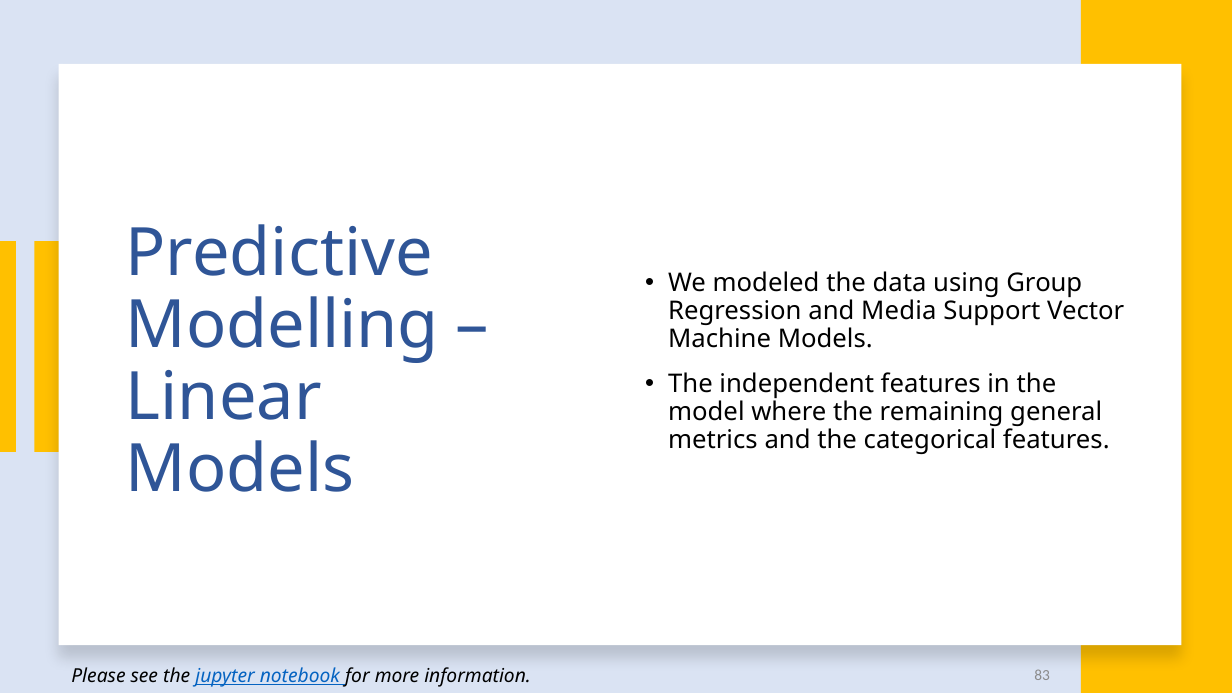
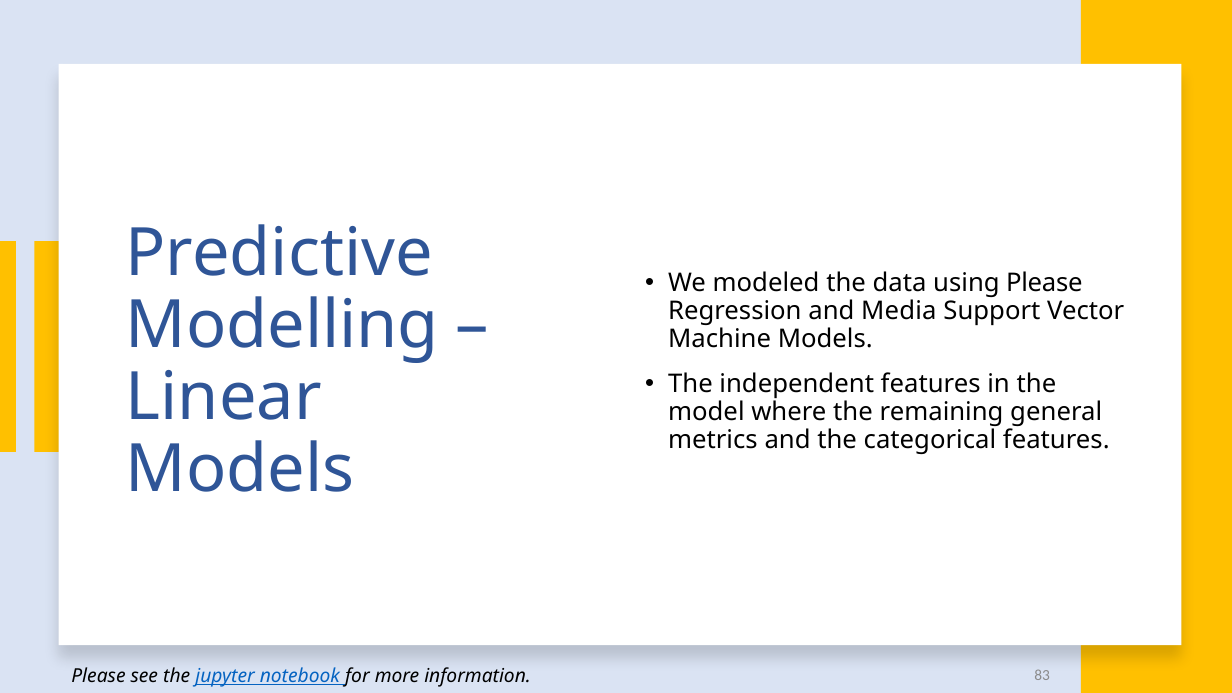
using Group: Group -> Please
